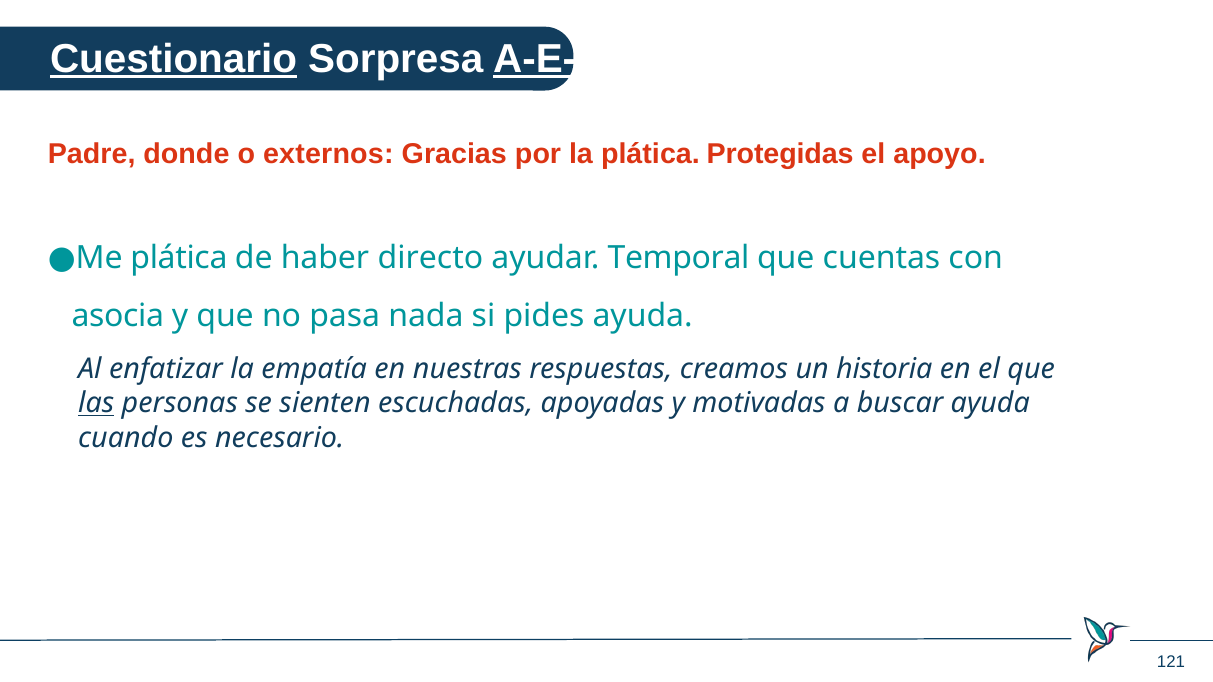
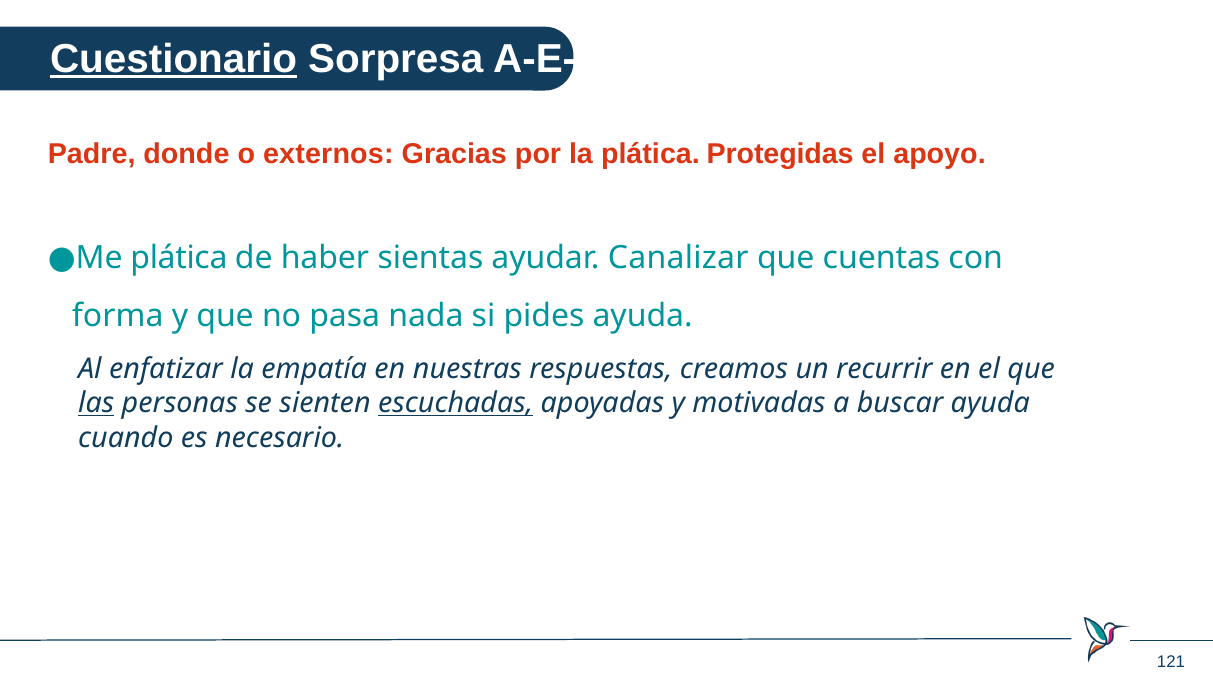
A-E-C-P underline: present -> none
directo: directo -> sientas
Temporal: Temporal -> Canalizar
asocia: asocia -> forma
historia: historia -> recurrir
escuchadas underline: none -> present
